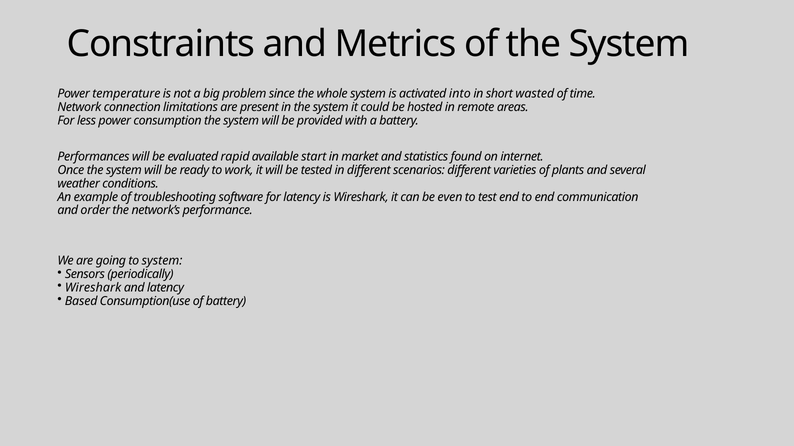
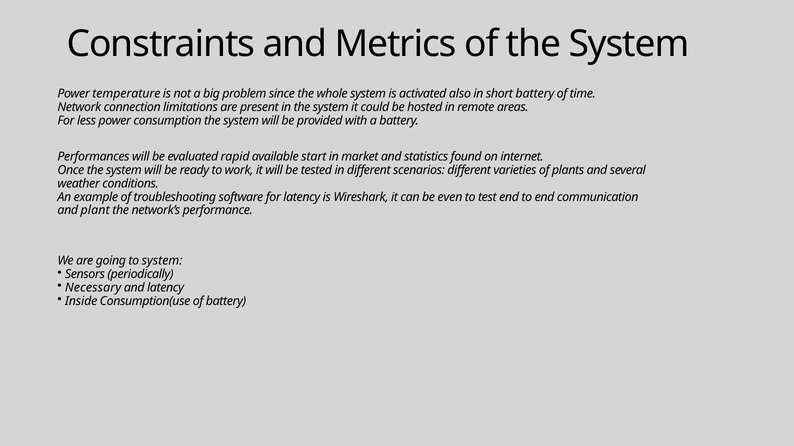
into: into -> also
short wasted: wasted -> battery
order: order -> plant
Wireshark at (93, 288): Wireshark -> Necessary
Based: Based -> Inside
